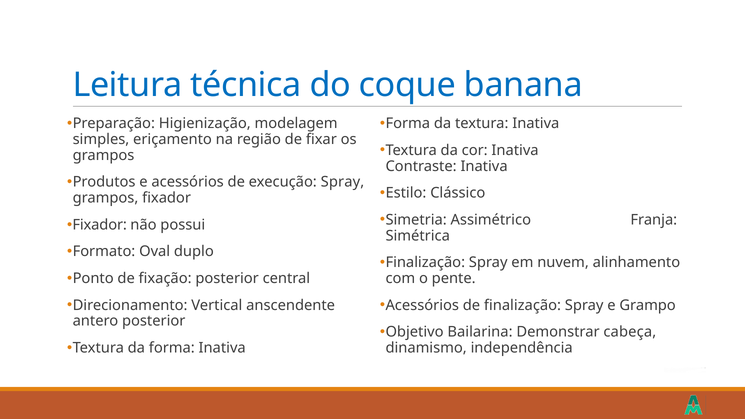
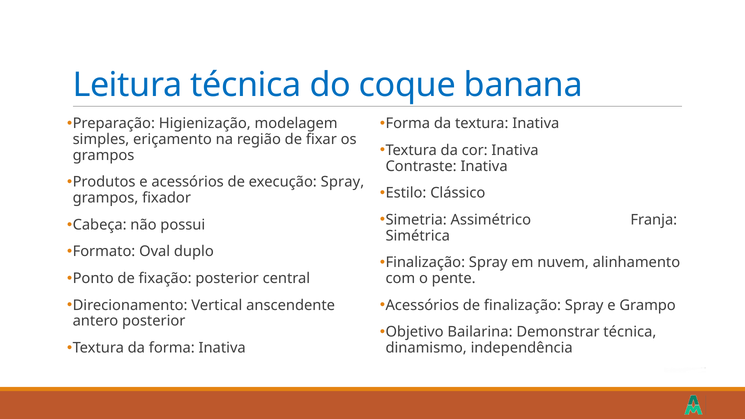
Fixador at (100, 225): Fixador -> Cabeça
Demonstrar cabeça: cabeça -> técnica
